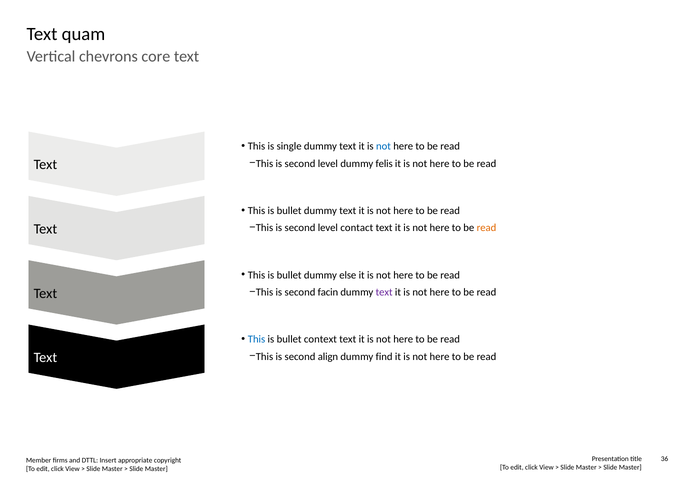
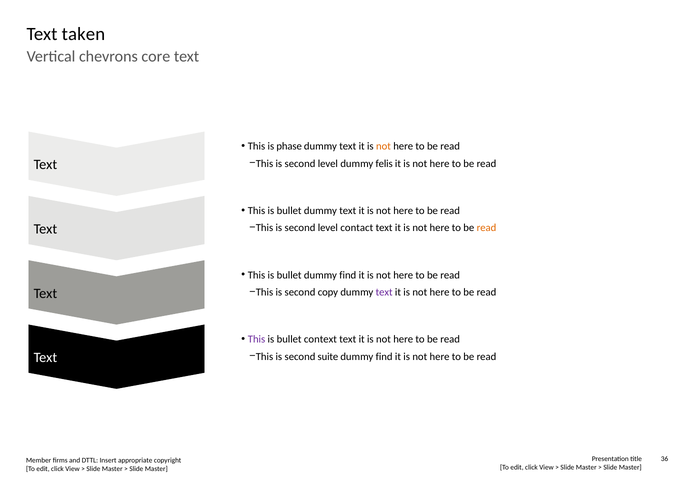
quam: quam -> taken
single: single -> phase
not at (383, 146) colour: blue -> orange
bullet dummy else: else -> find
facin: facin -> copy
This at (257, 339) colour: blue -> purple
align: align -> suite
